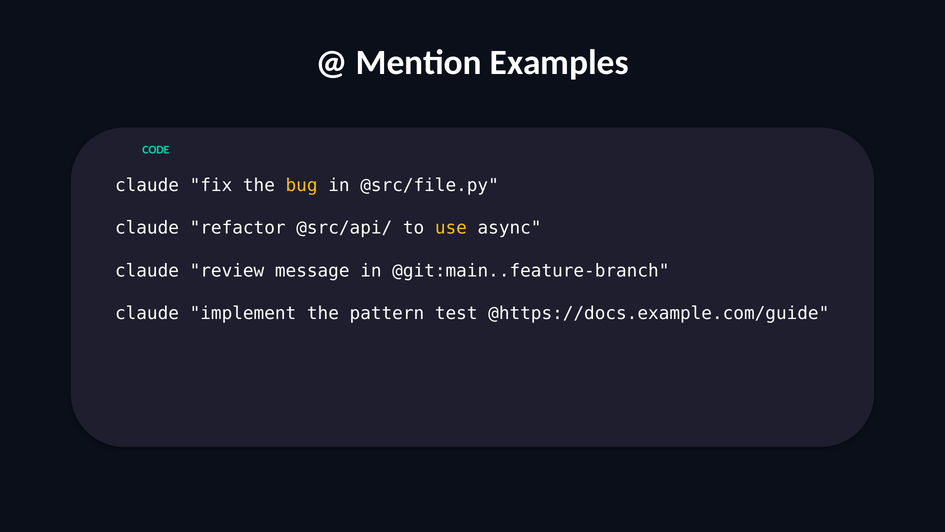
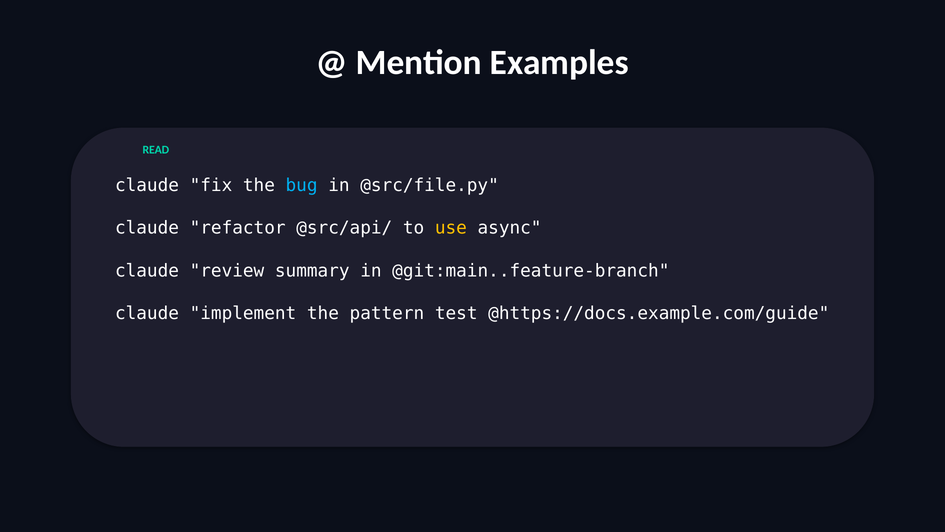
CODE: CODE -> READ
bug colour: yellow -> light blue
message: message -> summary
